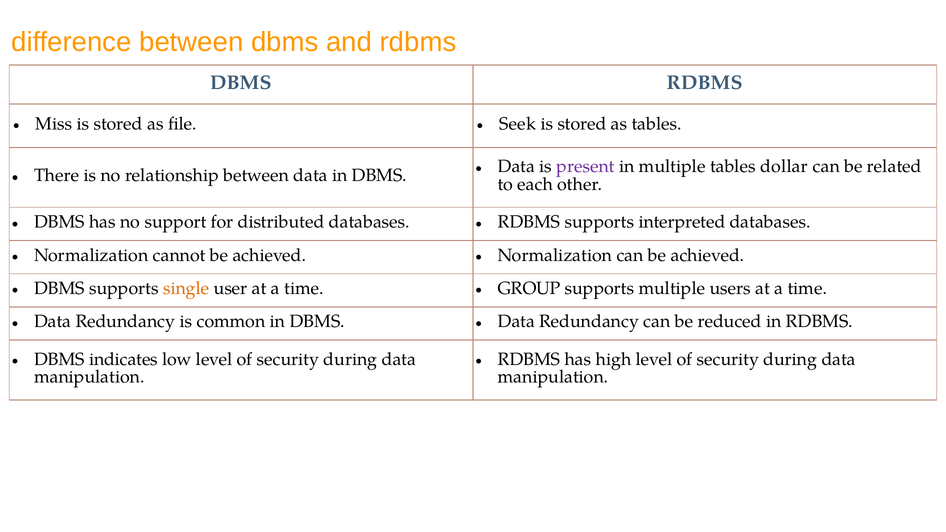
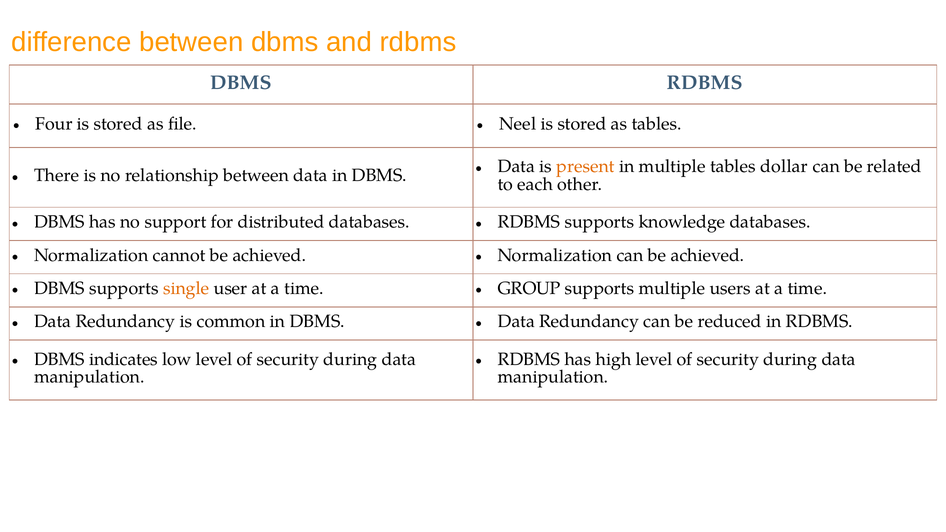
Miss: Miss -> Four
Seek: Seek -> Neel
present colour: purple -> orange
interpreted: interpreted -> knowledge
